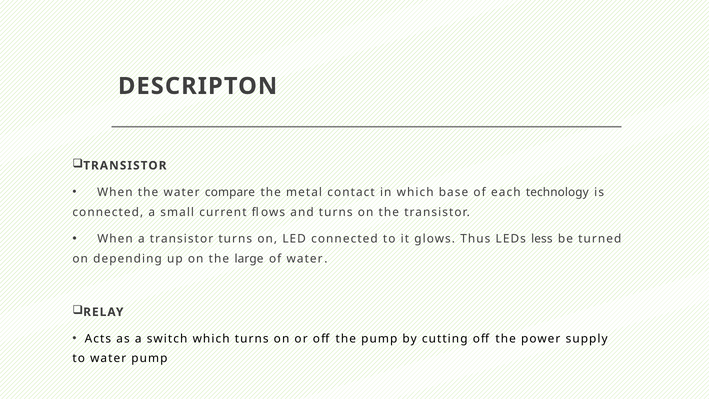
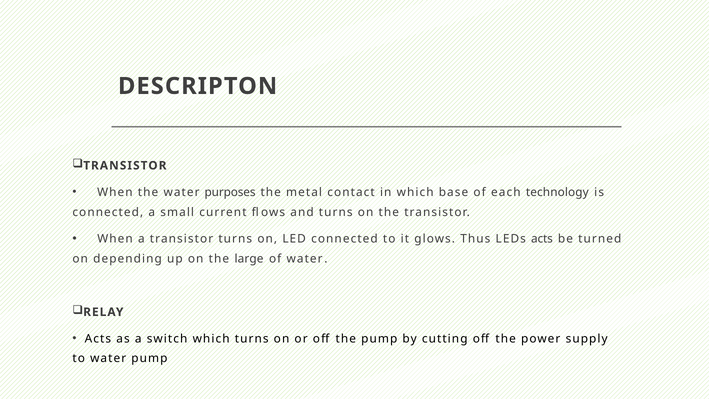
compare: compare -> purposes
LEDs less: less -> acts
